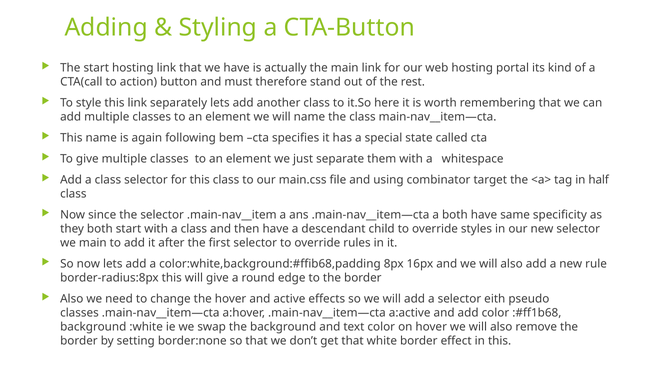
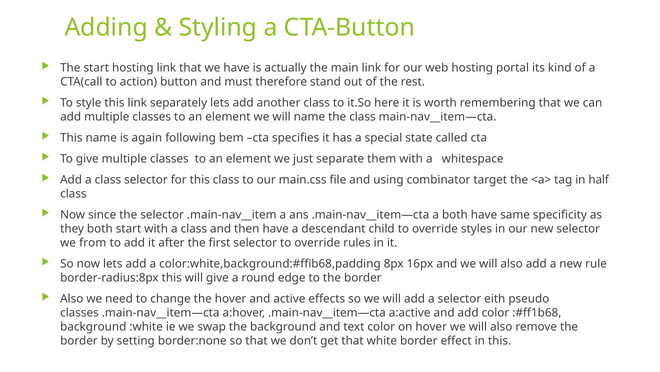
we main: main -> from
